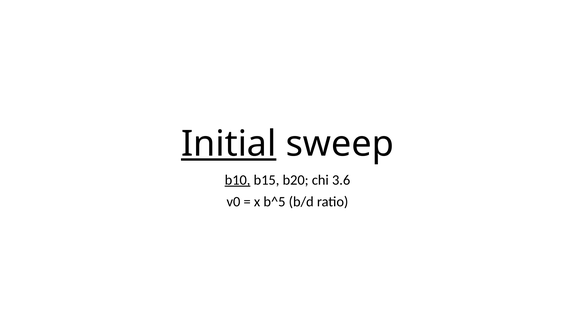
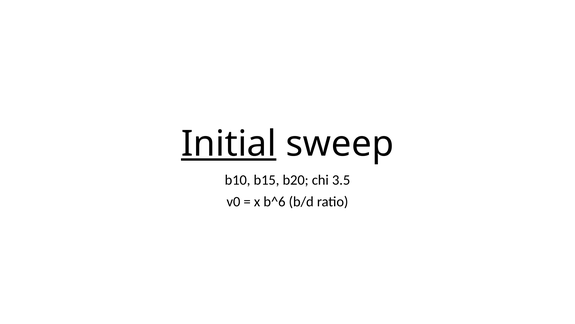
b10 underline: present -> none
3.6: 3.6 -> 3.5
b^5: b^5 -> b^6
